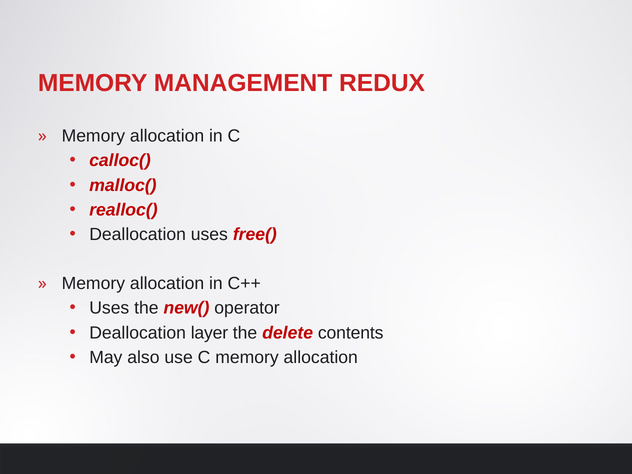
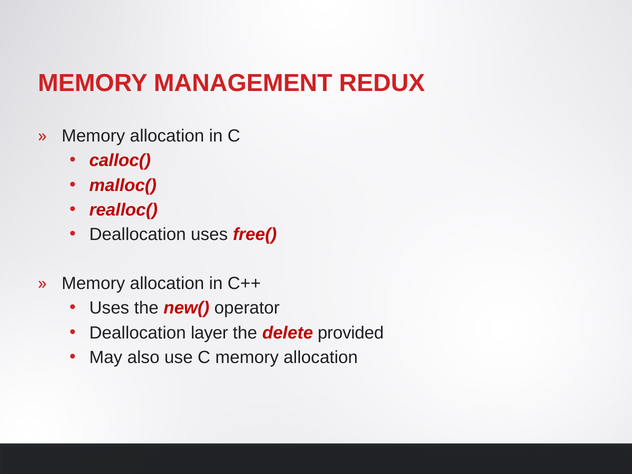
contents: contents -> provided
